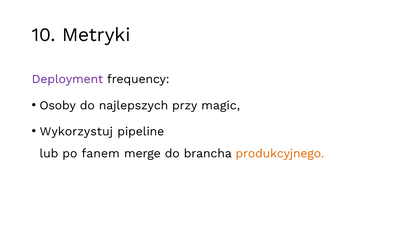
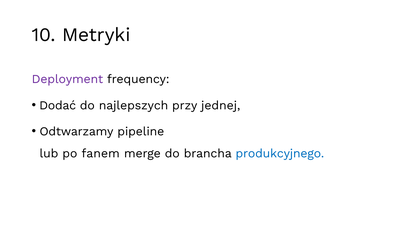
Osoby: Osoby -> Dodać
magic: magic -> jednej
Wykorzystuj: Wykorzystuj -> Odtwarzamy
produkcyjnego colour: orange -> blue
